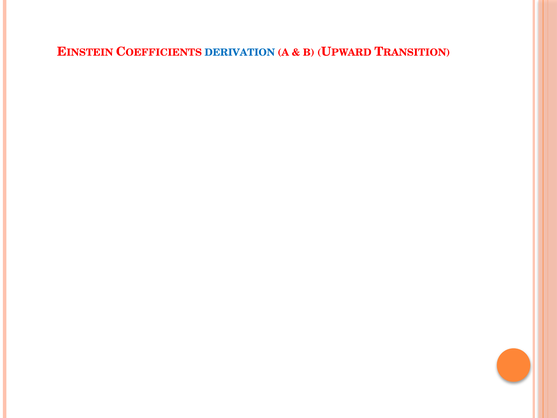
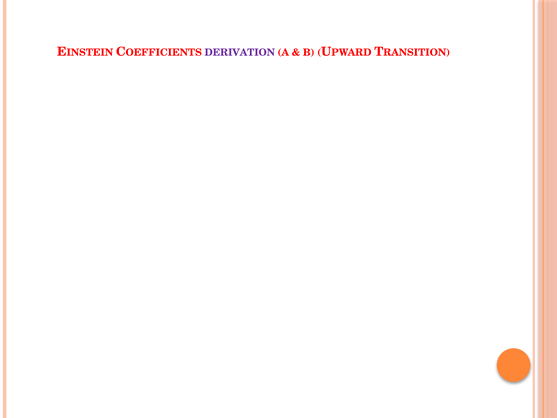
DERIVATION colour: blue -> purple
